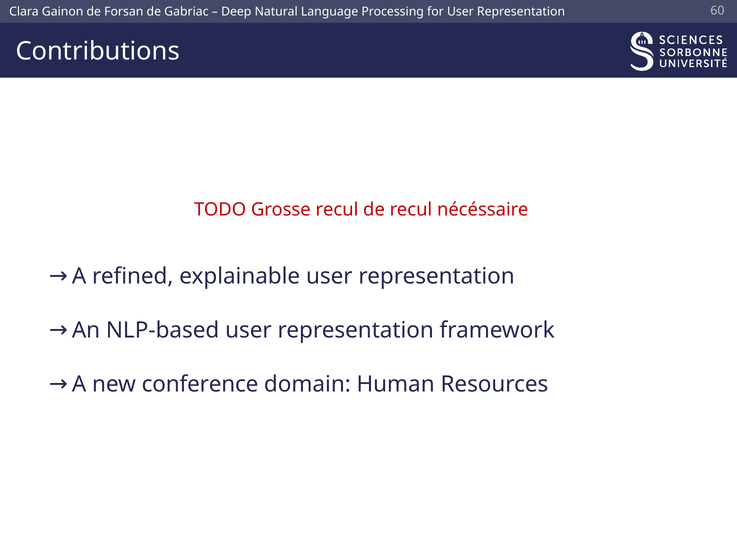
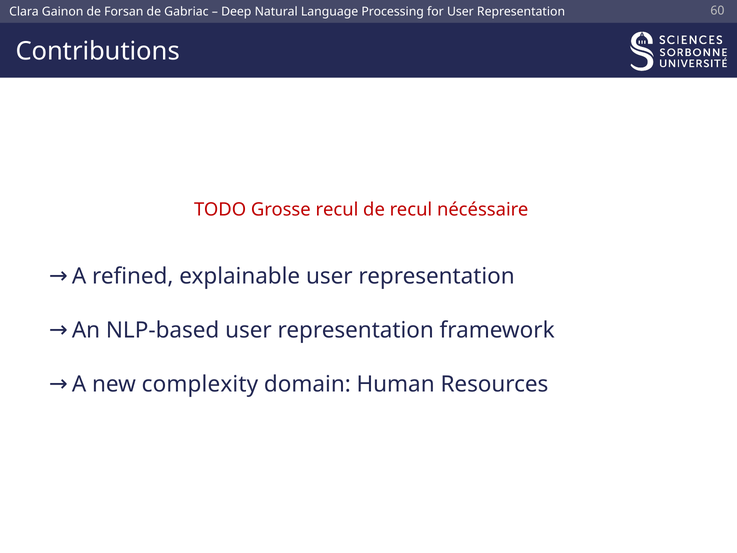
conference: conference -> complexity
